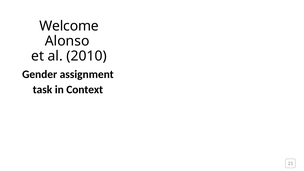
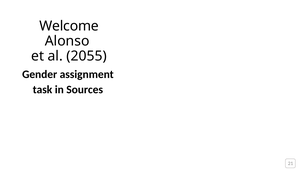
2010: 2010 -> 2055
Context: Context -> Sources
